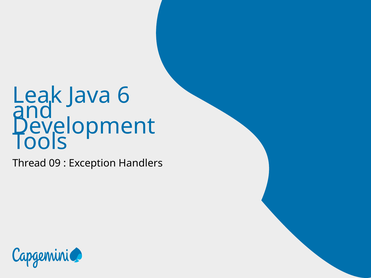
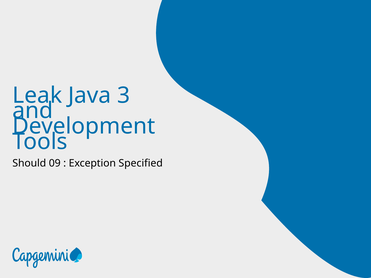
6: 6 -> 3
Thread: Thread -> Should
Handlers: Handlers -> Specified
